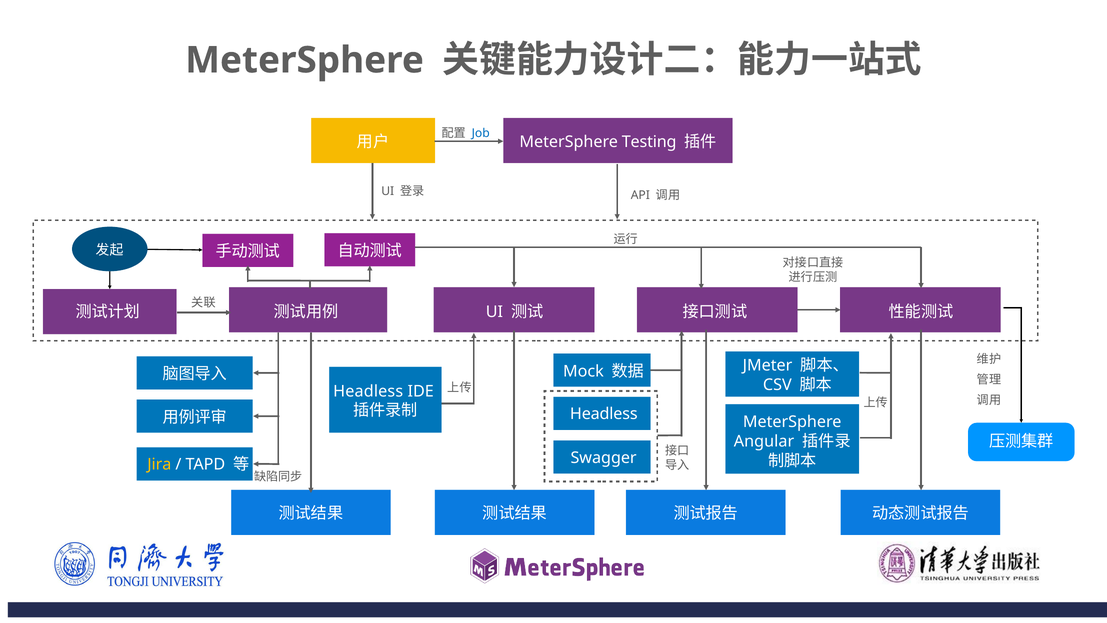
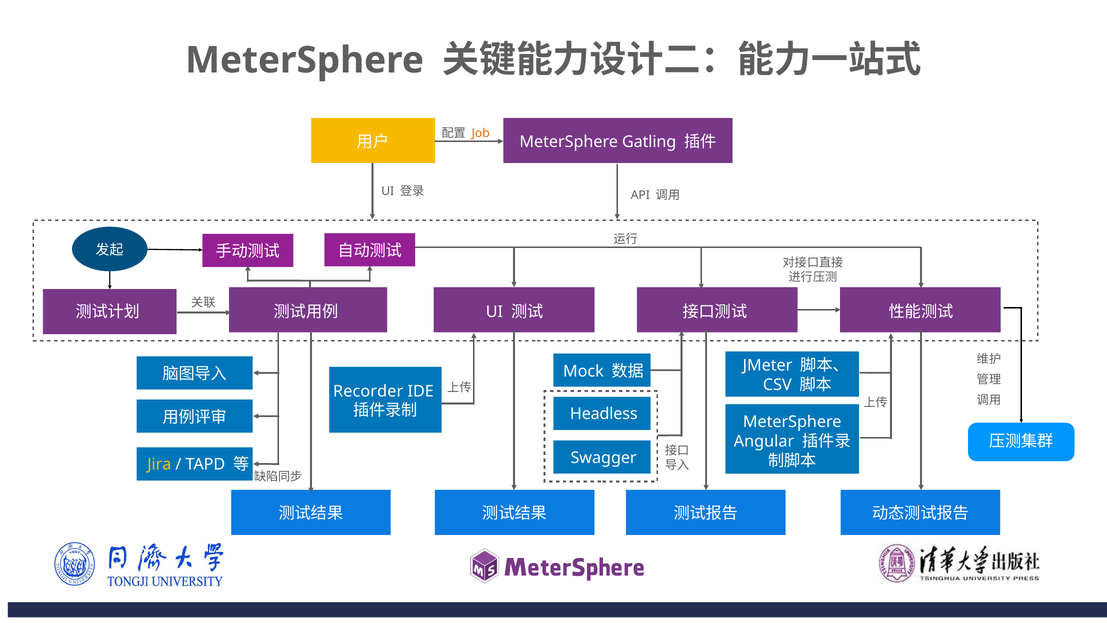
Job colour: blue -> orange
Testing: Testing -> Gatling
Headless at (368, 391): Headless -> Recorder
